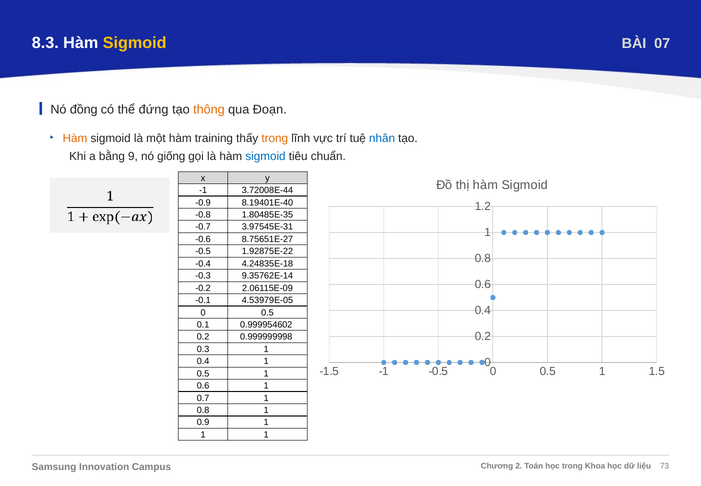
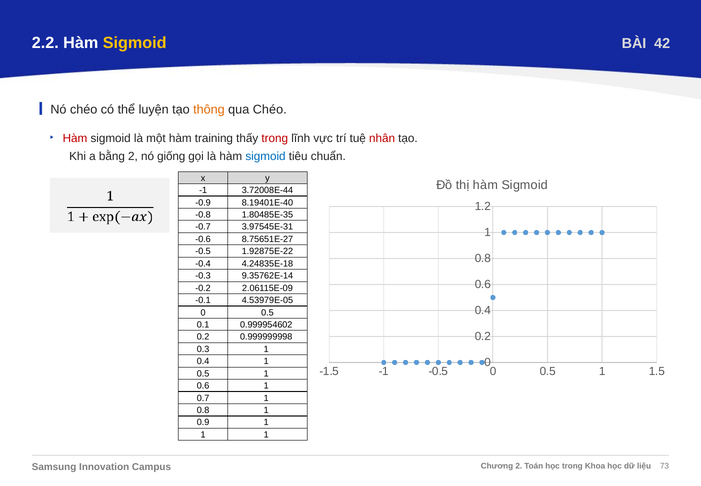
8.3: 8.3 -> 2.2
07: 07 -> 42
Nó đồng: đồng -> chéo
đứng: đứng -> luyện
qua Đoạn: Đoạn -> Chéo
Hàm at (75, 138) colour: orange -> red
trong at (275, 138) colour: orange -> red
nhân colour: blue -> red
bằng 9: 9 -> 2
